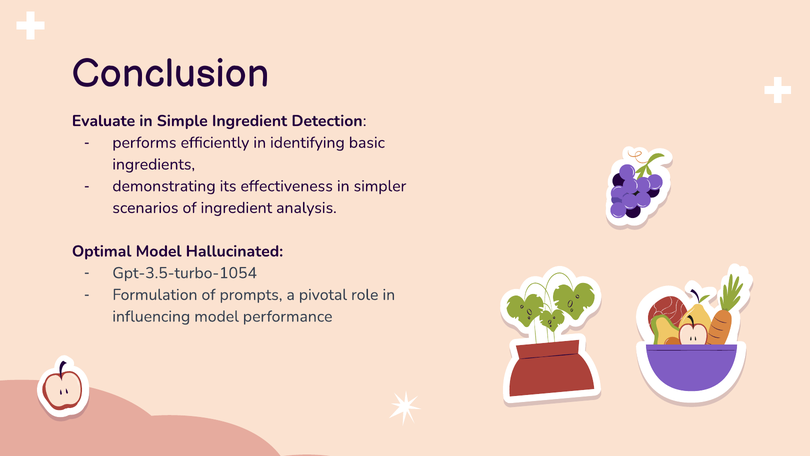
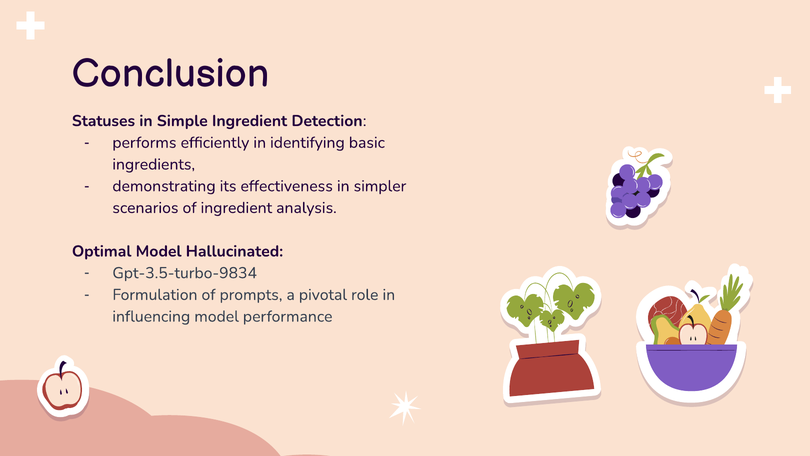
Evaluate: Evaluate -> Statuses
Gpt-3.5-turbo-1054: Gpt-3.5-turbo-1054 -> Gpt-3.5-turbo-9834
